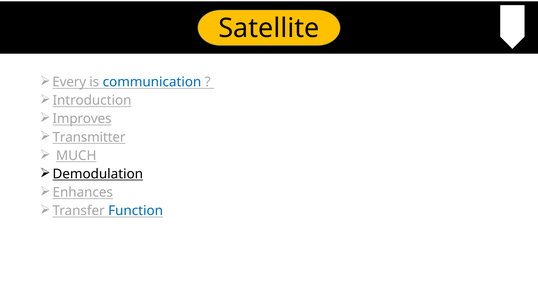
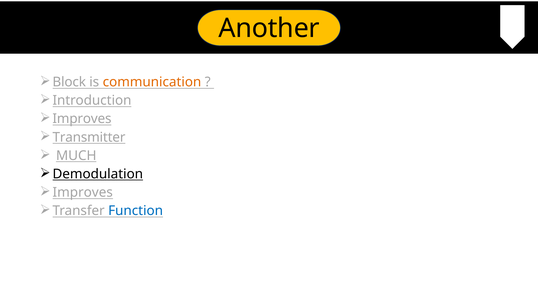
Satellite: Satellite -> Another
Every: Every -> Block
communication colour: blue -> orange
Enhances at (83, 192): Enhances -> Improves
